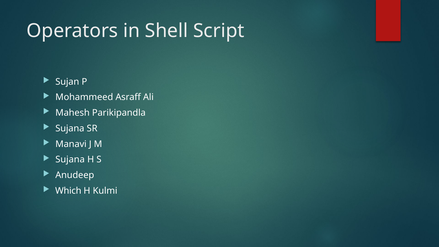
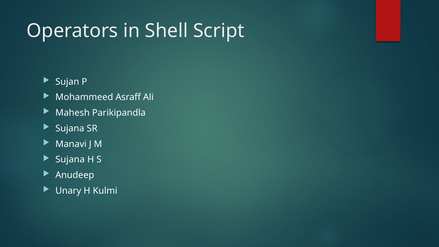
Which: Which -> Unary
